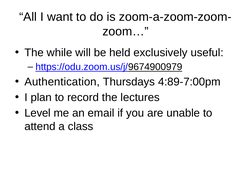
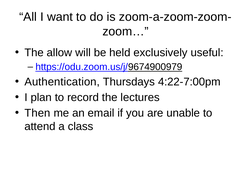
while: while -> allow
4:89-7:00pm: 4:89-7:00pm -> 4:22-7:00pm
Level: Level -> Then
